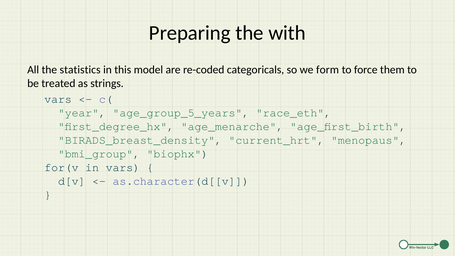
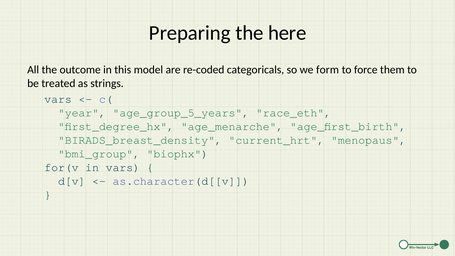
with: with -> here
statistics: statistics -> outcome
